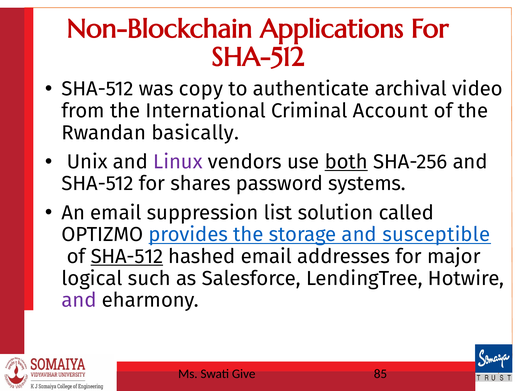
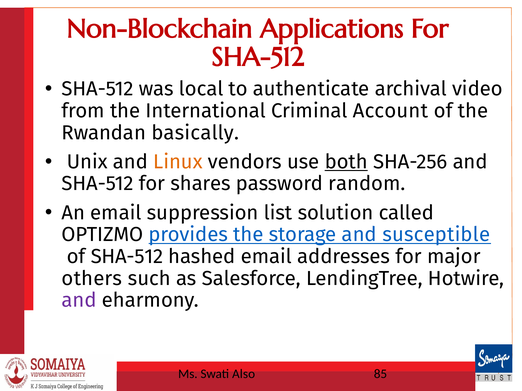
copy: copy -> local
Linux colour: purple -> orange
systems: systems -> random
SHA-512 at (127, 257) underline: present -> none
logical: logical -> others
Give: Give -> Also
